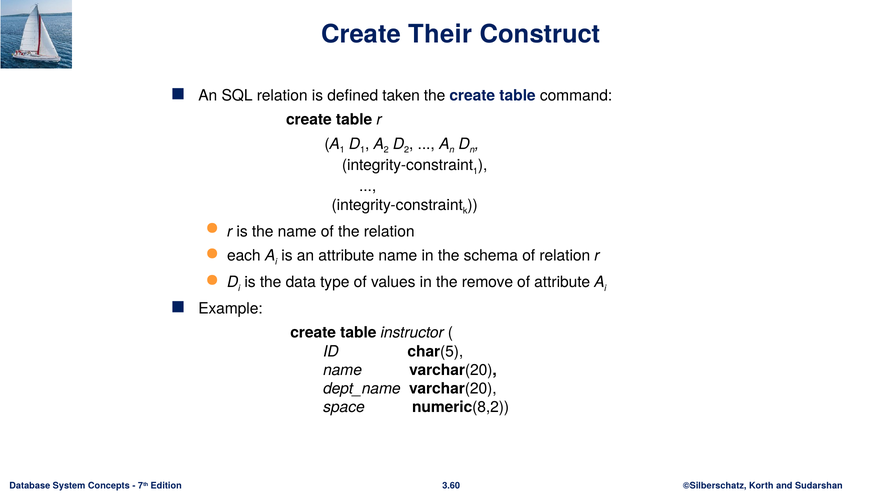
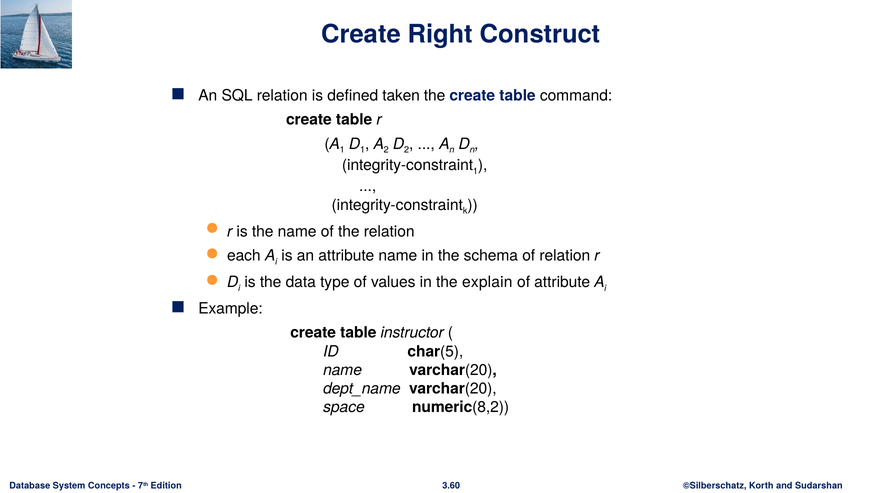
Their: Their -> Right
remove: remove -> explain
